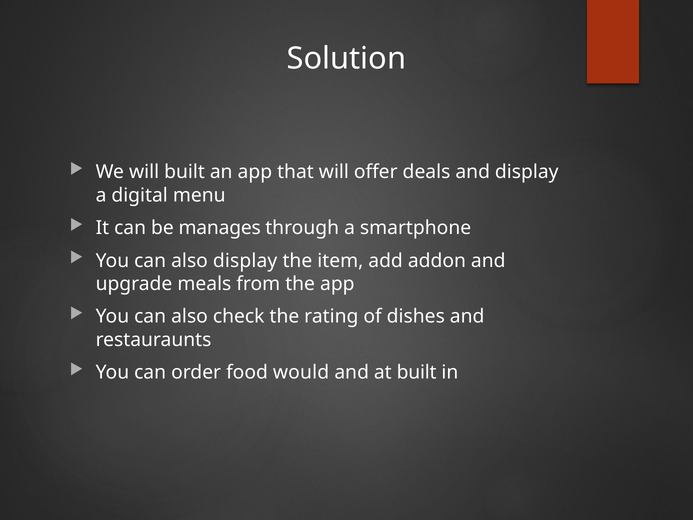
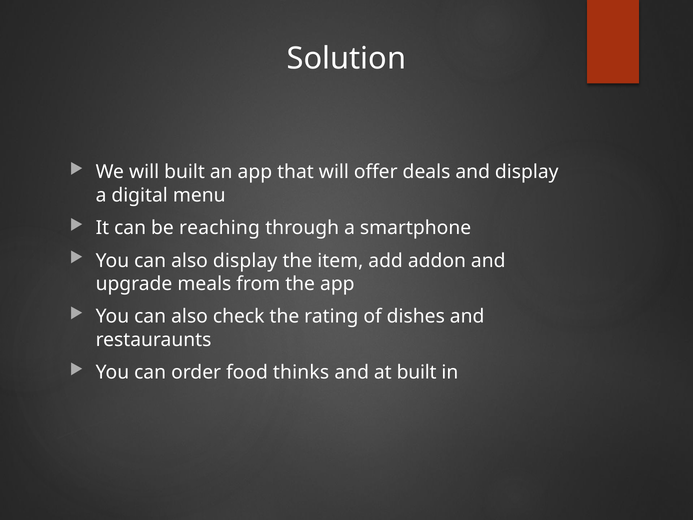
manages: manages -> reaching
would: would -> thinks
